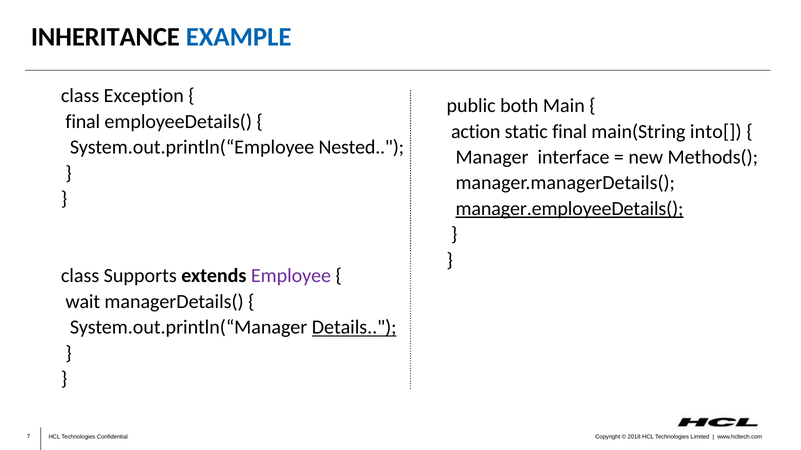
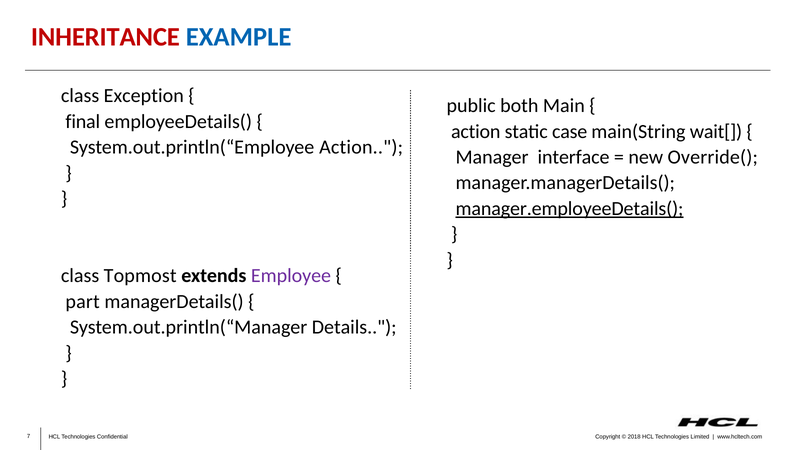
INHERITANCE colour: black -> red
static final: final -> case
into[: into[ -> wait[
System.out.println(“Employee Nested: Nested -> Action
Methods(: Methods( -> Override(
Supports: Supports -> Topmost
wait: wait -> part
Details underline: present -> none
